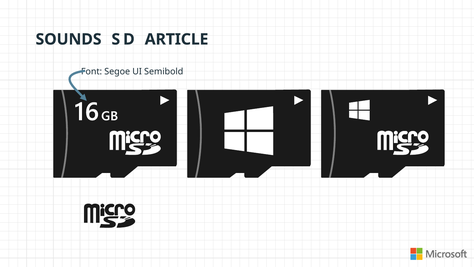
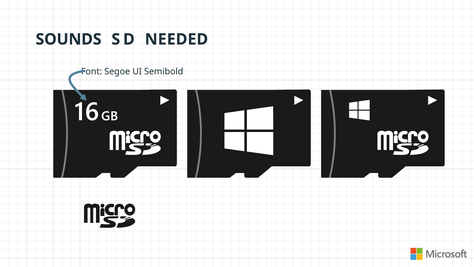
ARTICLE: ARTICLE -> NEEDED
